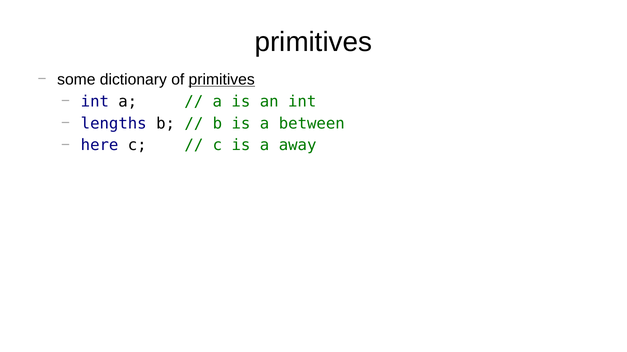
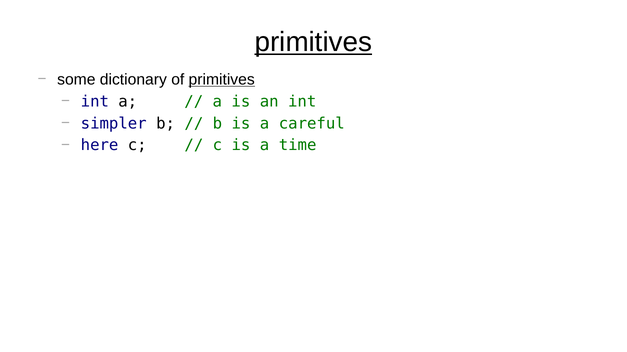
primitives at (313, 42) underline: none -> present
lengths: lengths -> simpler
between: between -> careful
away: away -> time
